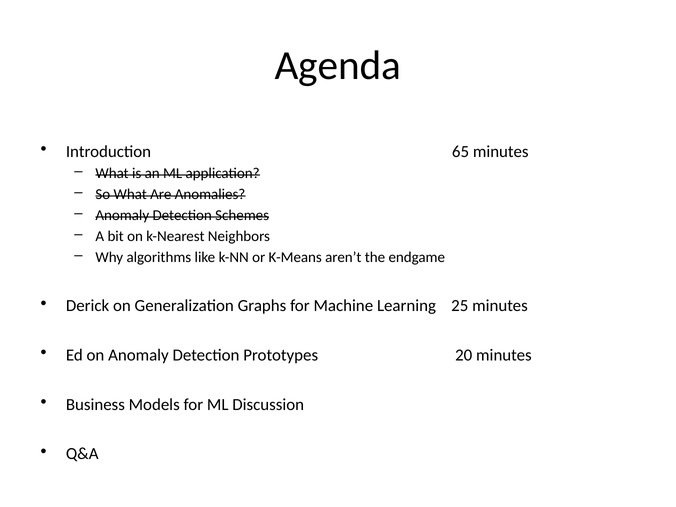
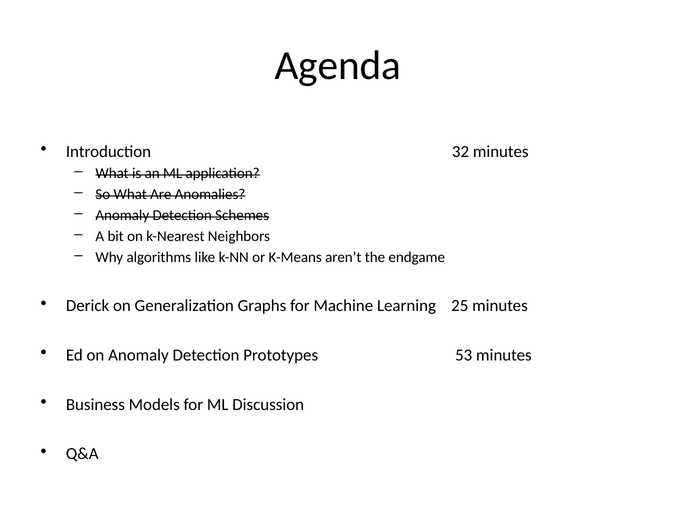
65: 65 -> 32
20: 20 -> 53
